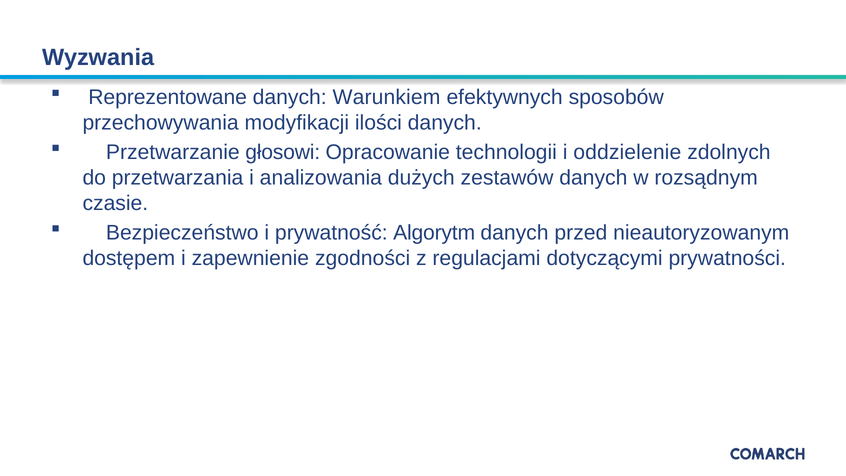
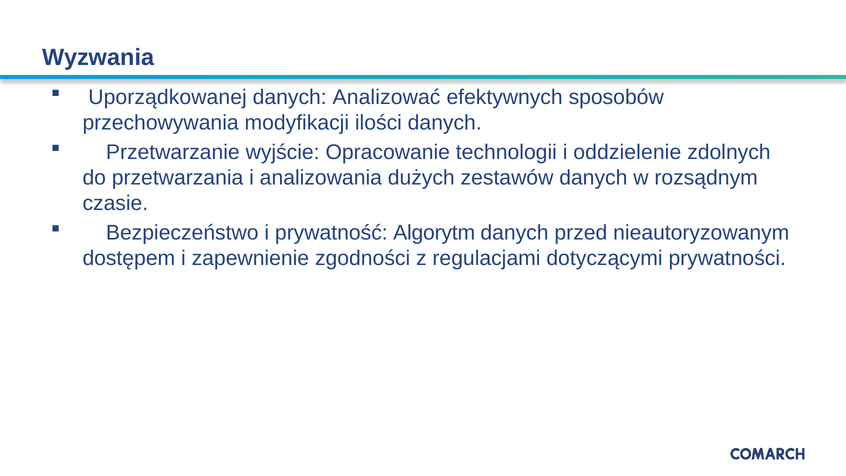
Reprezentowane: Reprezentowane -> Uporządkowanej
Warunkiem: Warunkiem -> Analizować
głosowi: głosowi -> wyjście
